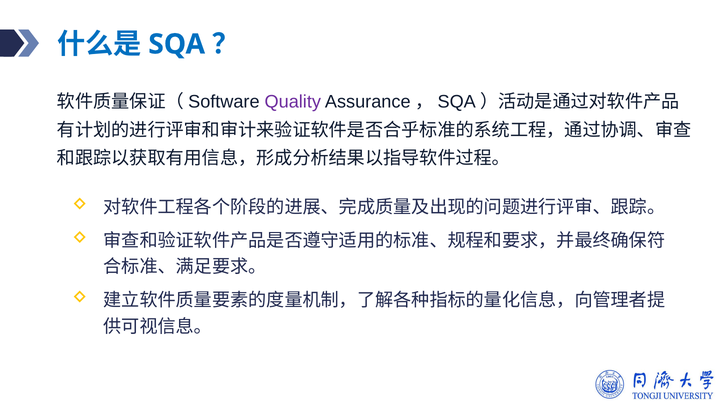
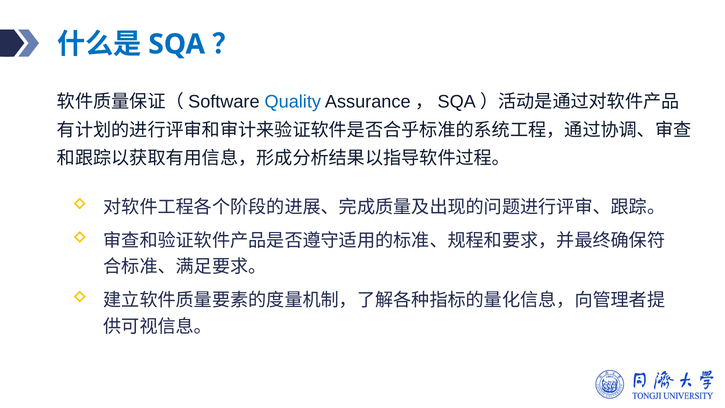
Quality colour: purple -> blue
